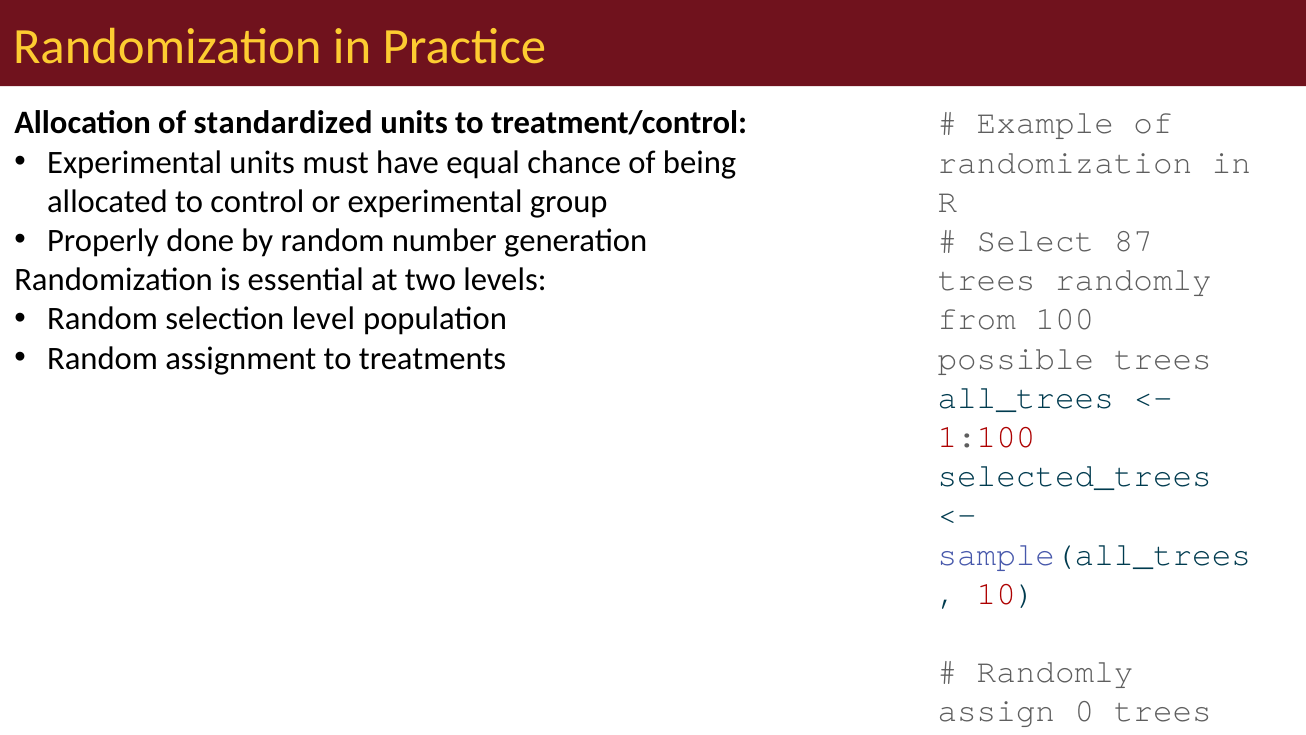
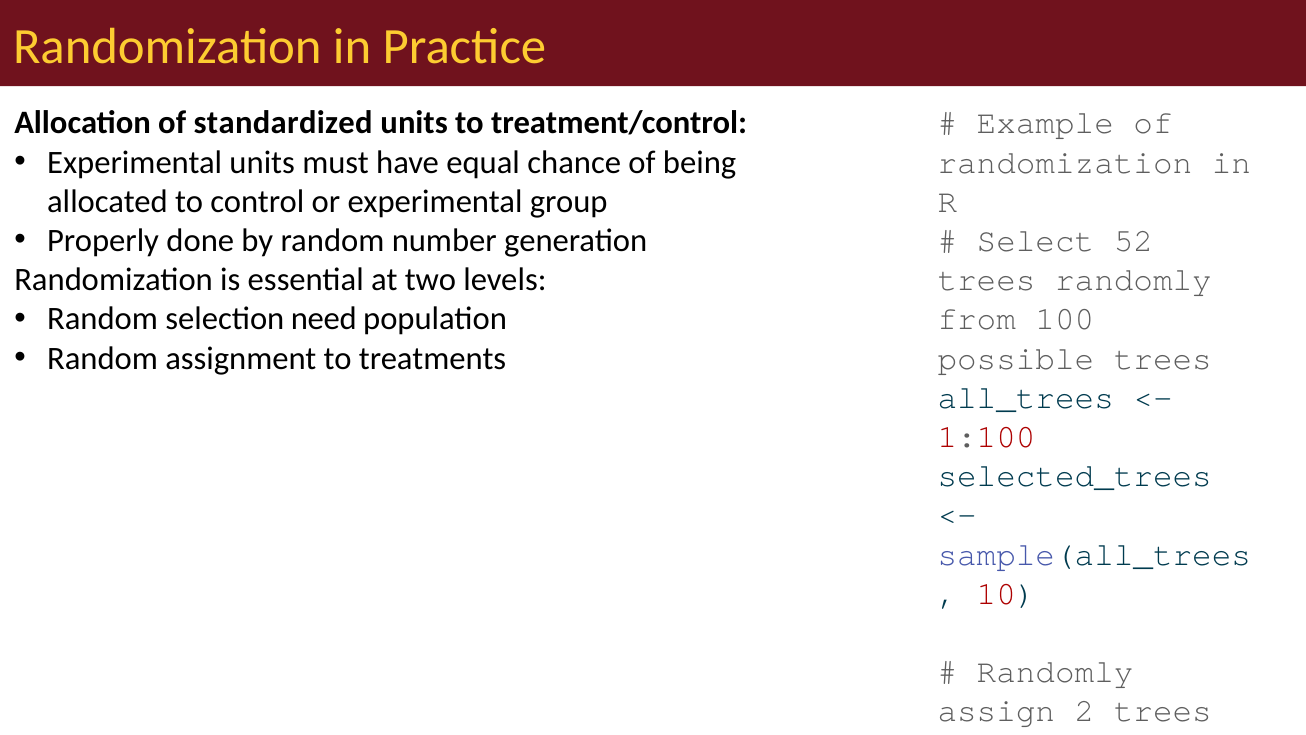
87: 87 -> 52
level: level -> need
assign 0: 0 -> 2
